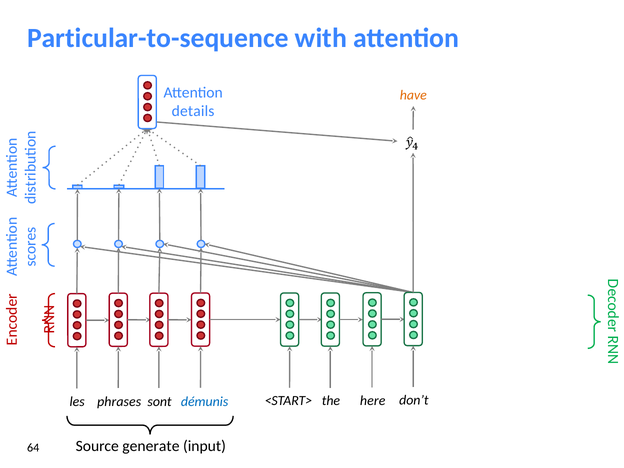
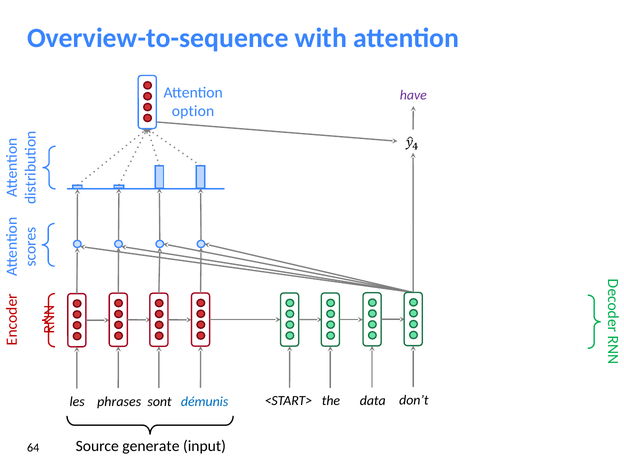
Particular-to-sequence: Particular-to-sequence -> Overview-to-sequence
have colour: orange -> purple
details: details -> option
here: here -> data
